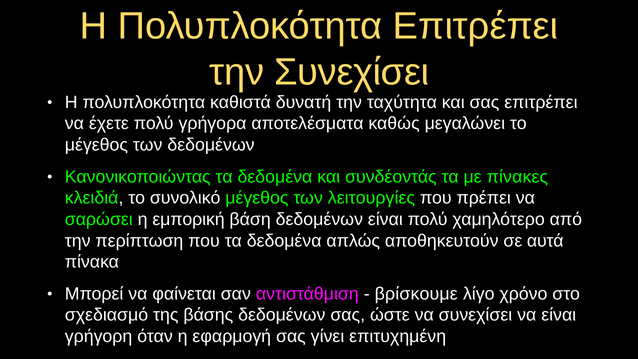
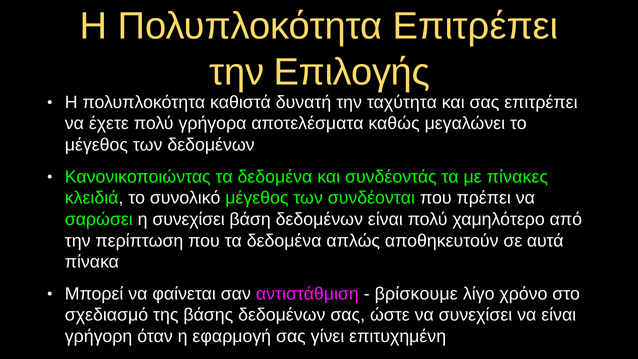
την Συνεχίσει: Συνεχίσει -> Επιλογής
λειτουργίες: λειτουργίες -> συνδέονται
η εμπορική: εμπορική -> συνεχίσει
